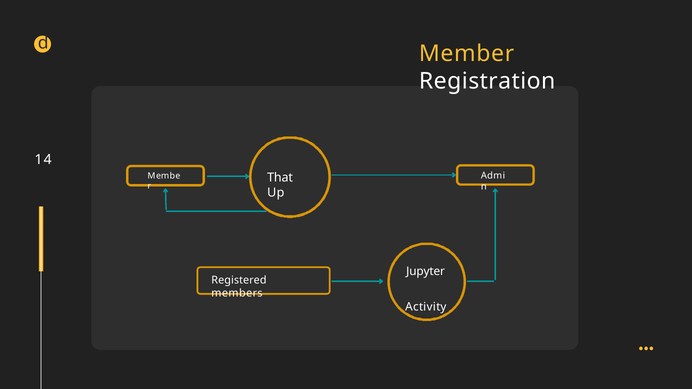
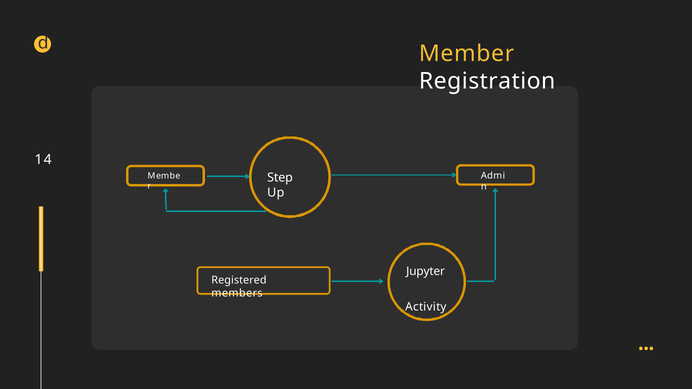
That: That -> Step
